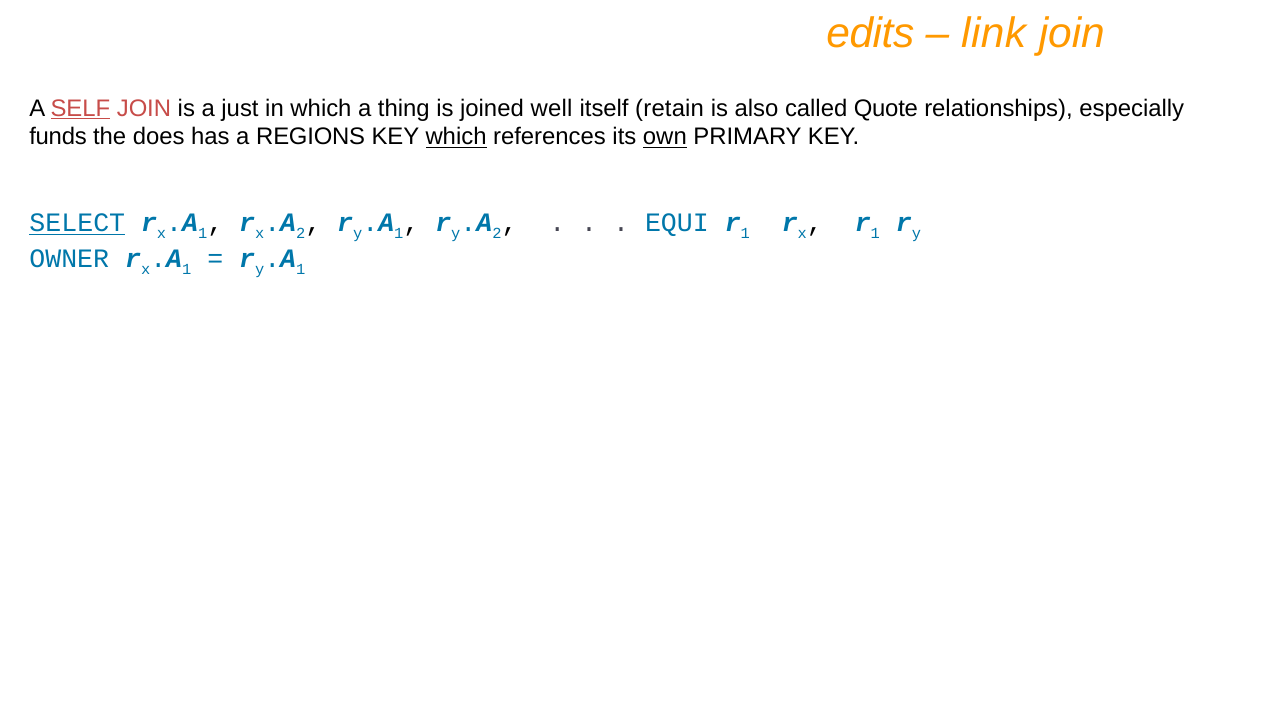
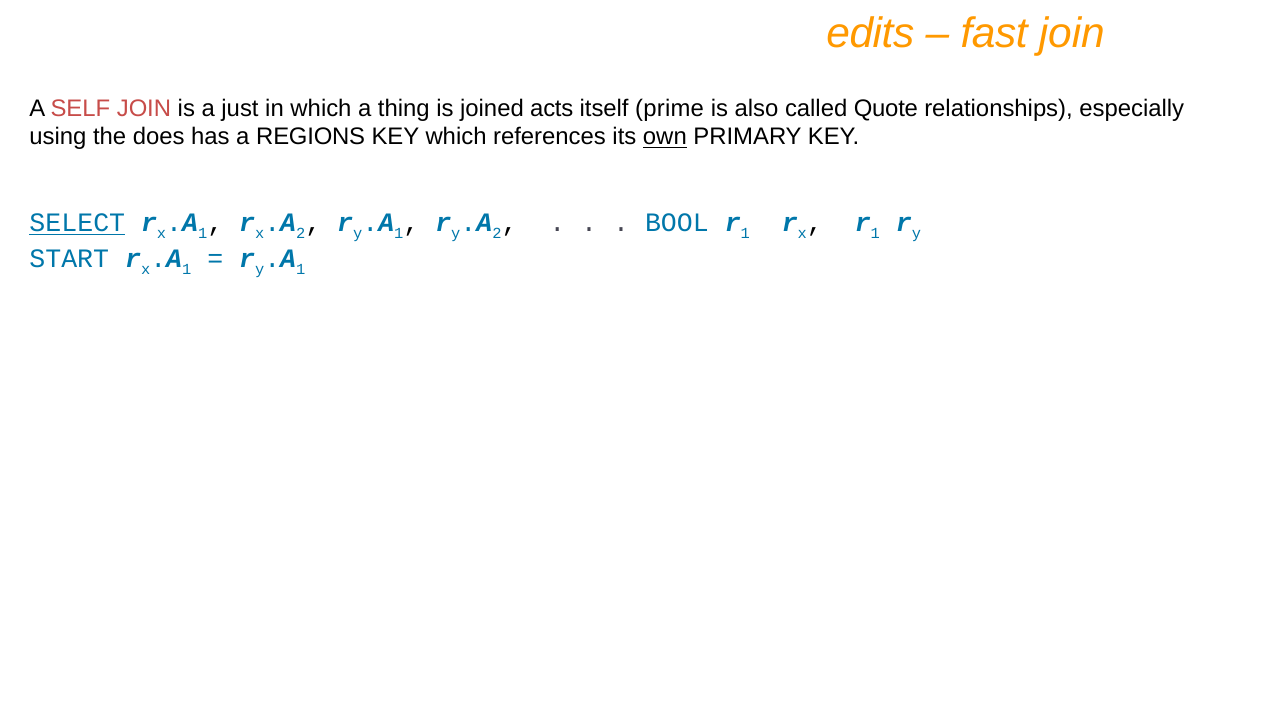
link: link -> fast
SELF underline: present -> none
well: well -> acts
retain: retain -> prime
funds: funds -> using
which at (456, 137) underline: present -> none
EQUI: EQUI -> BOOL
OWNER: OWNER -> START
